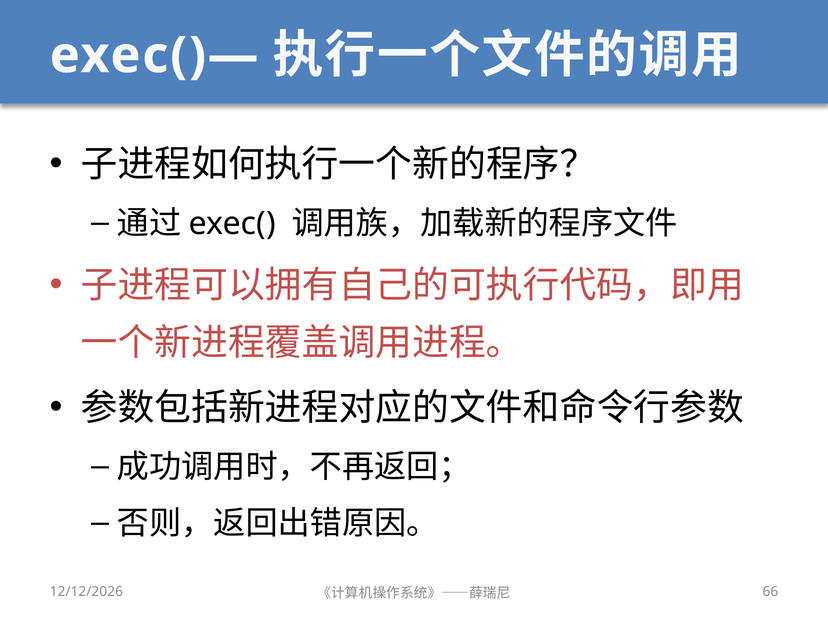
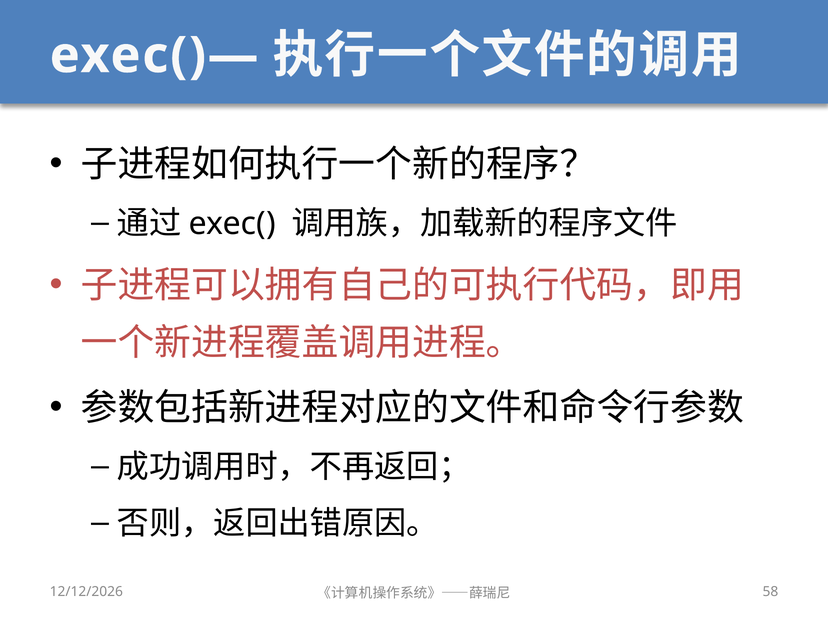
66: 66 -> 58
